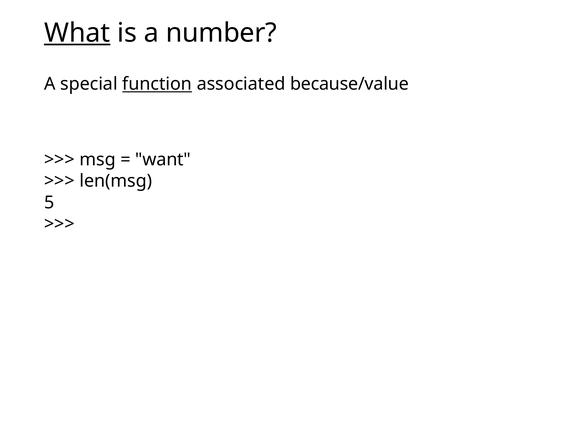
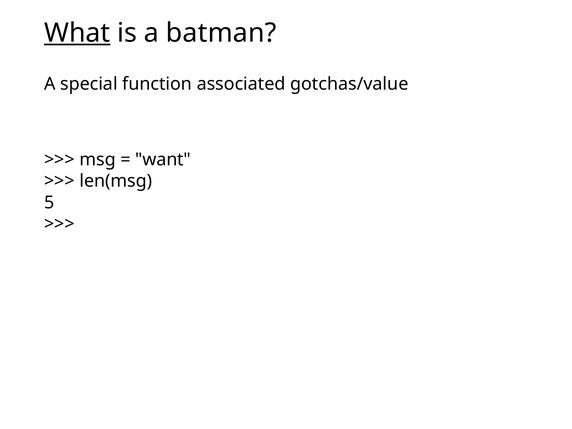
number: number -> batman
function underline: present -> none
because/value: because/value -> gotchas/value
